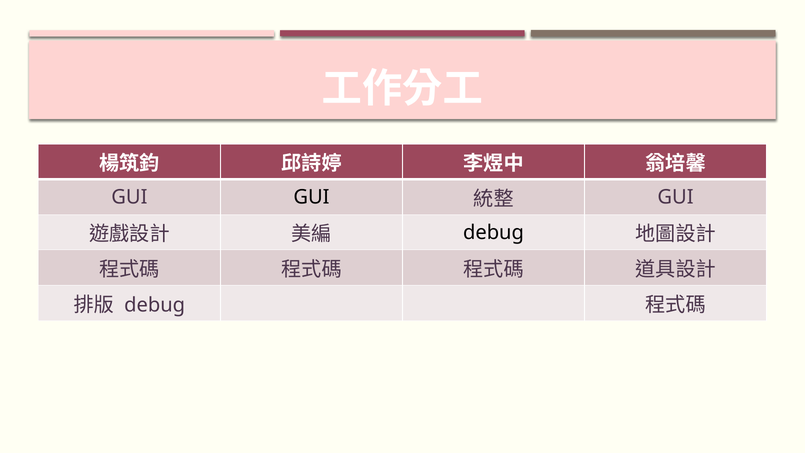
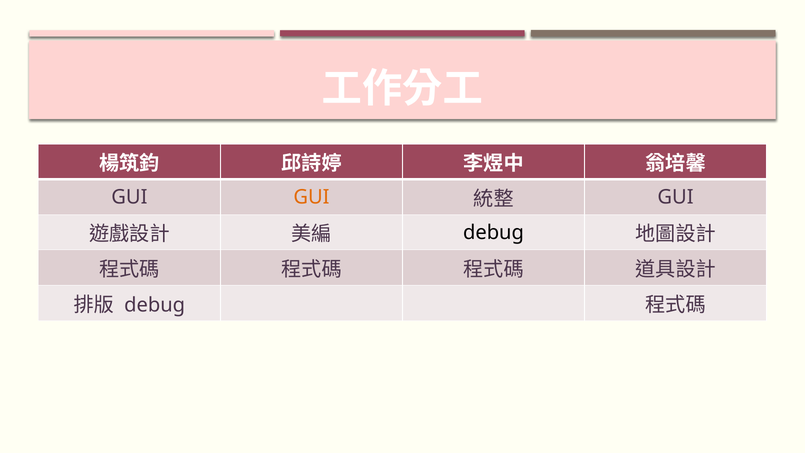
GUI at (311, 197) colour: black -> orange
